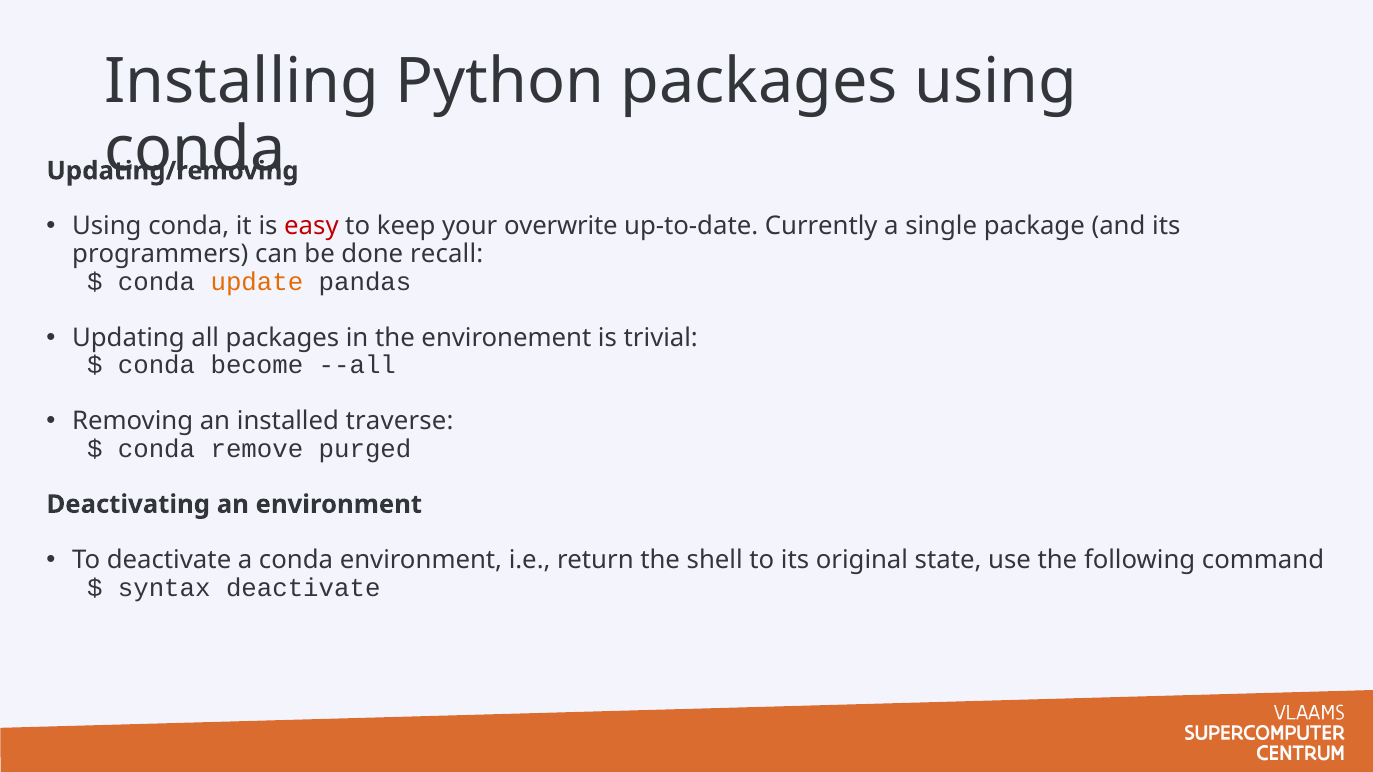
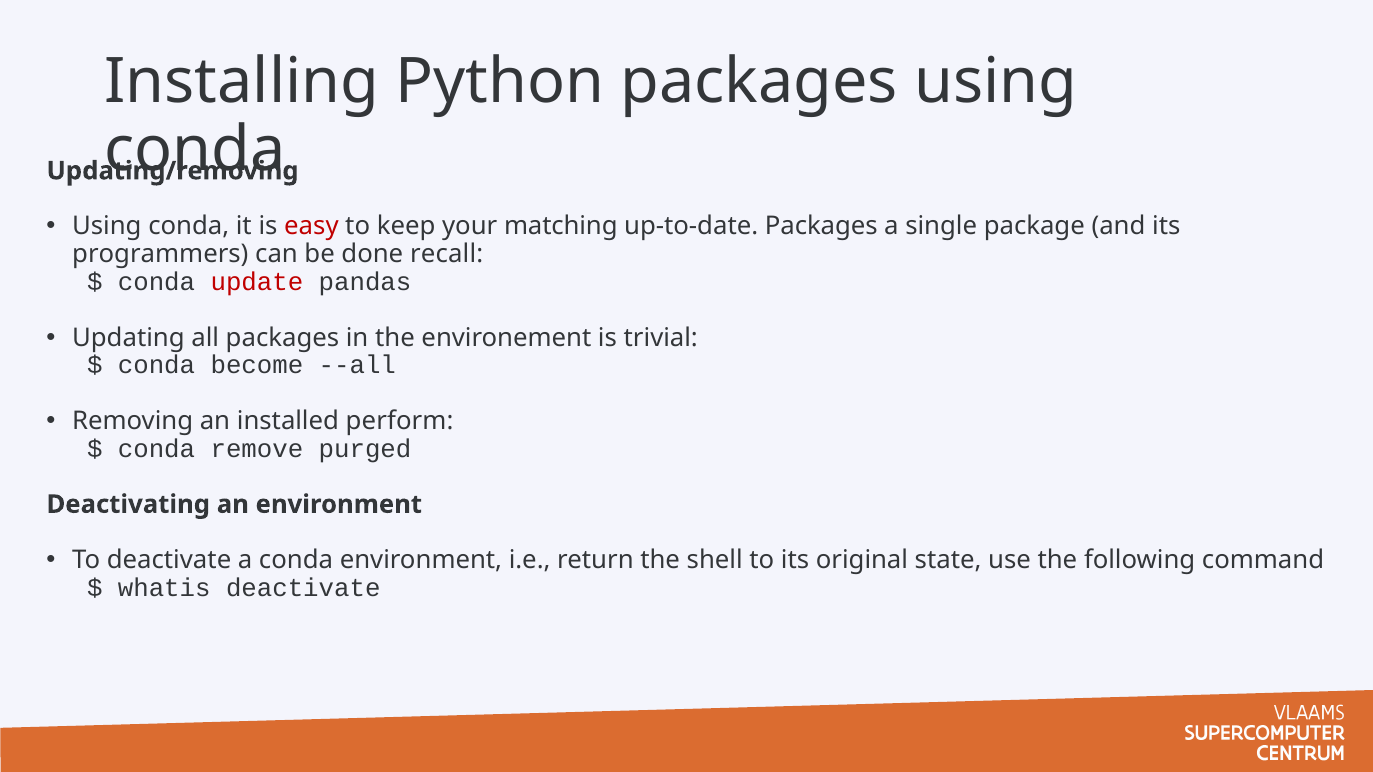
overwrite: overwrite -> matching
up-to-date Currently: Currently -> Packages
update colour: orange -> red
traverse: traverse -> perform
syntax: syntax -> whatis
